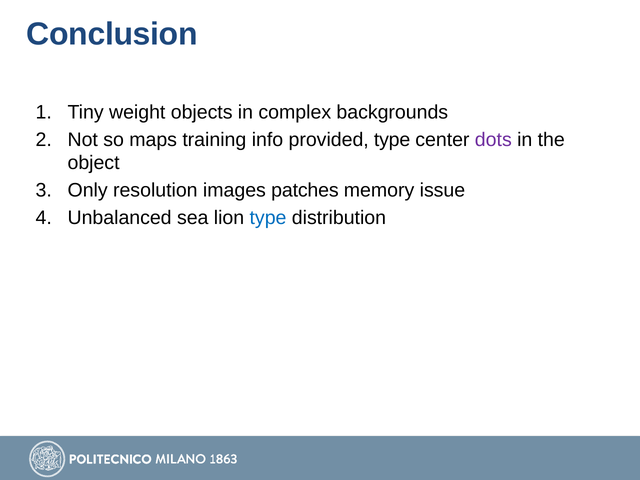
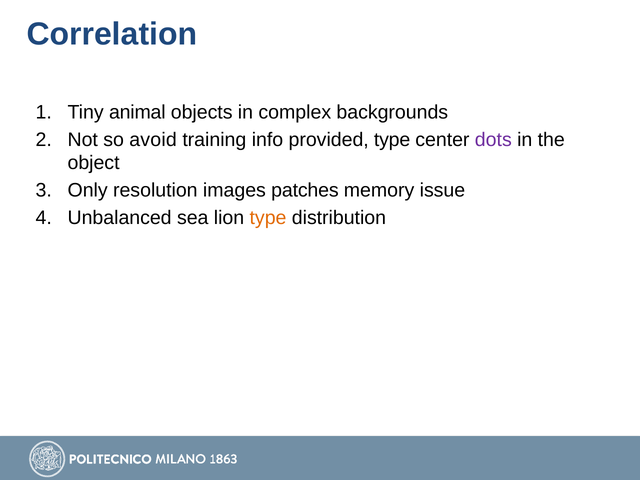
Conclusion: Conclusion -> Correlation
weight: weight -> animal
maps: maps -> avoid
type at (268, 218) colour: blue -> orange
